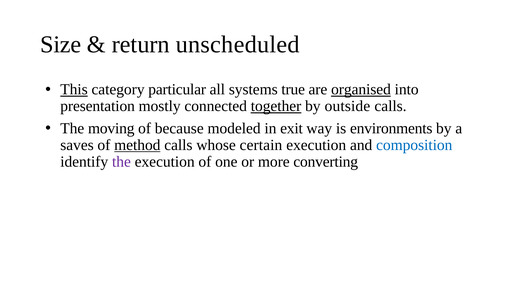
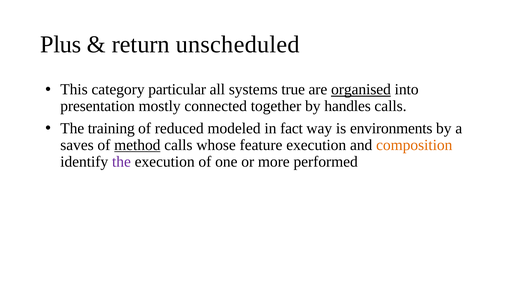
Size: Size -> Plus
This underline: present -> none
together underline: present -> none
outside: outside -> handles
moving: moving -> training
because: because -> reduced
exit: exit -> fact
certain: certain -> feature
composition colour: blue -> orange
converting: converting -> performed
